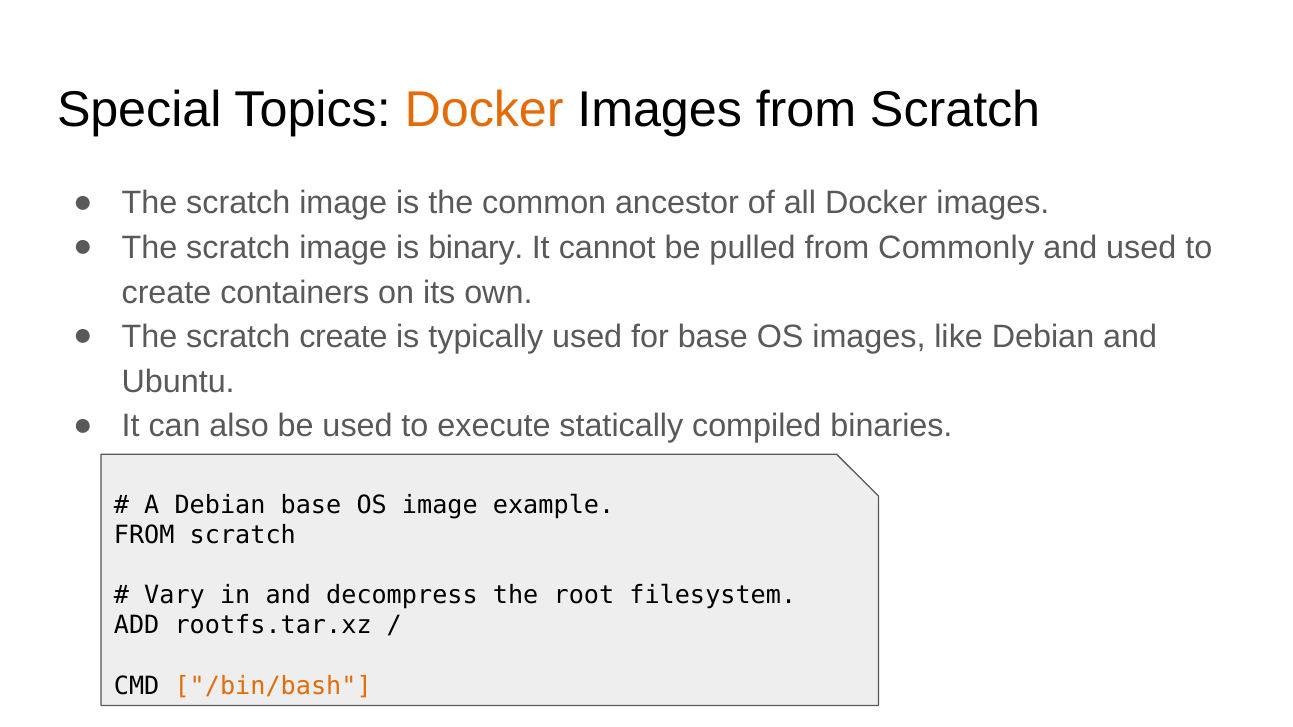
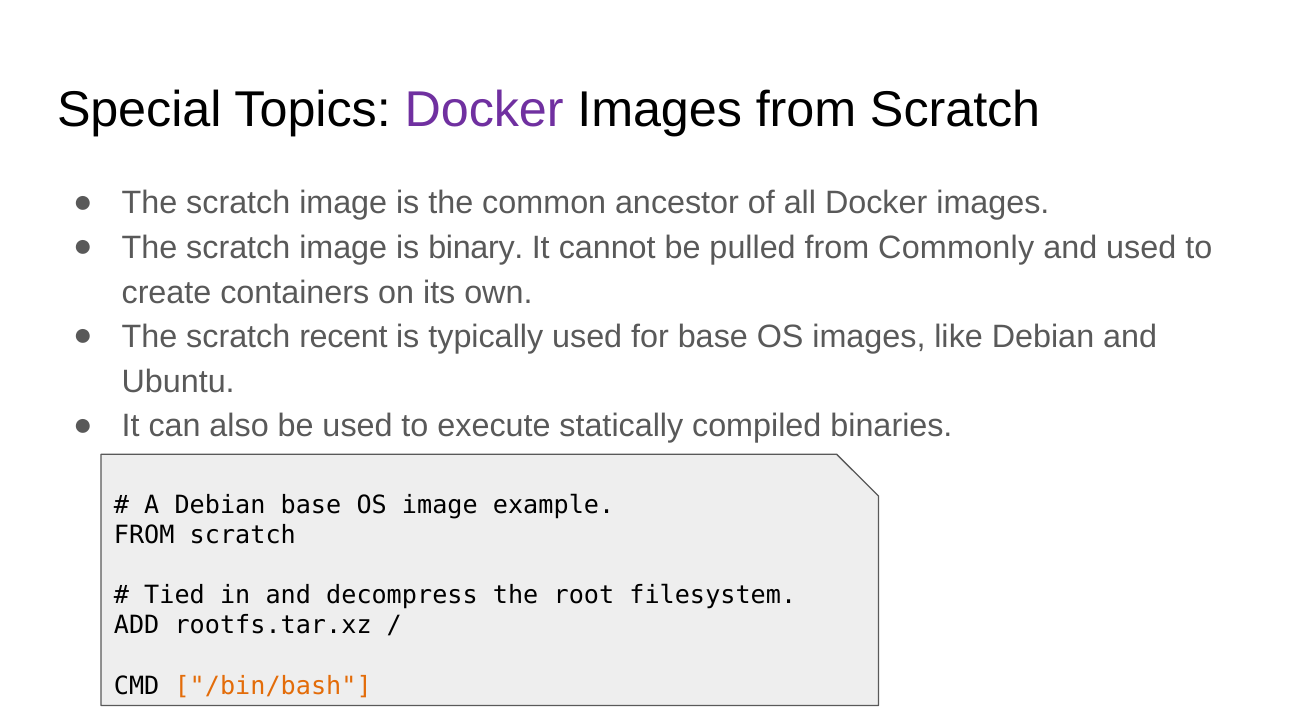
Docker at (484, 110) colour: orange -> purple
scratch create: create -> recent
Vary: Vary -> Tied
